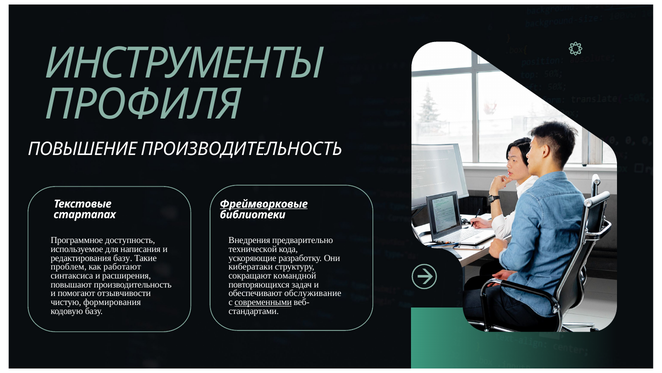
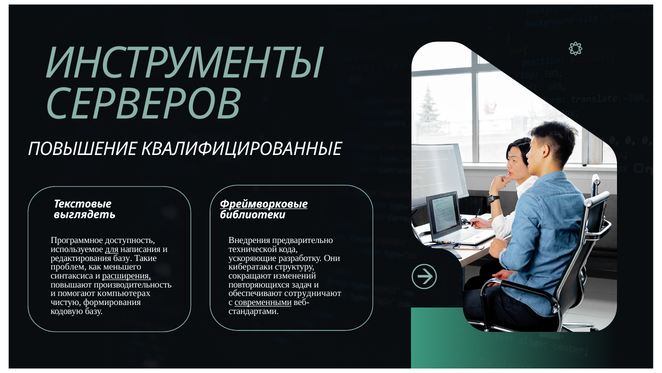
ПРОФИЛЯ: ПРОФИЛЯ -> СЕРВЕРОВ
ПОВЫШЕНИЕ ПРОИЗВОДИТЕЛЬНОСТЬ: ПРОИЗВОДИТЕЛЬНОСТЬ -> КВАЛИФИЦИРОВАННЫЕ
стартапах: стартапах -> выглядеть
для underline: none -> present
работают: работают -> меньшего
расширения underline: none -> present
командной: командной -> изменений
отзывчивости: отзывчивости -> компьютерах
обслуживание: обслуживание -> сотрудничают
